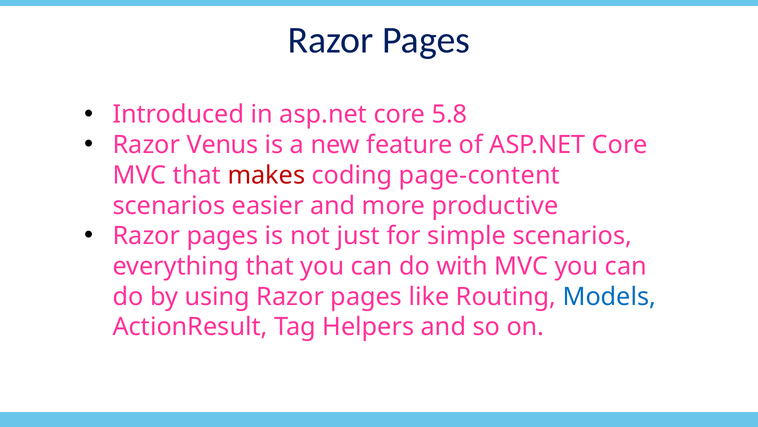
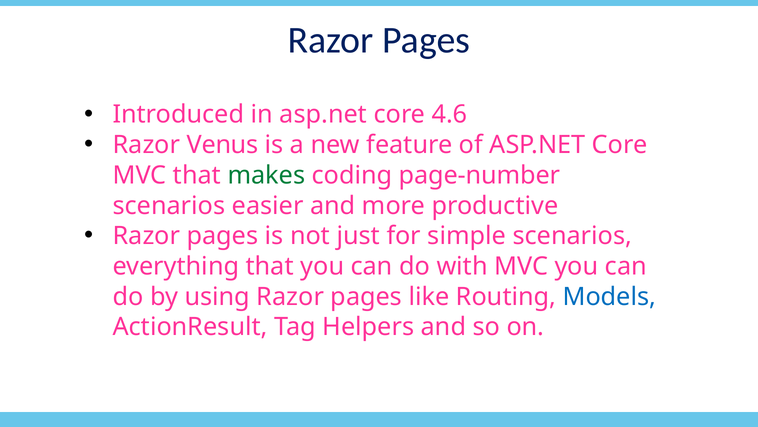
5.8: 5.8 -> 4.6
makes colour: red -> green
page-content: page-content -> page-number
